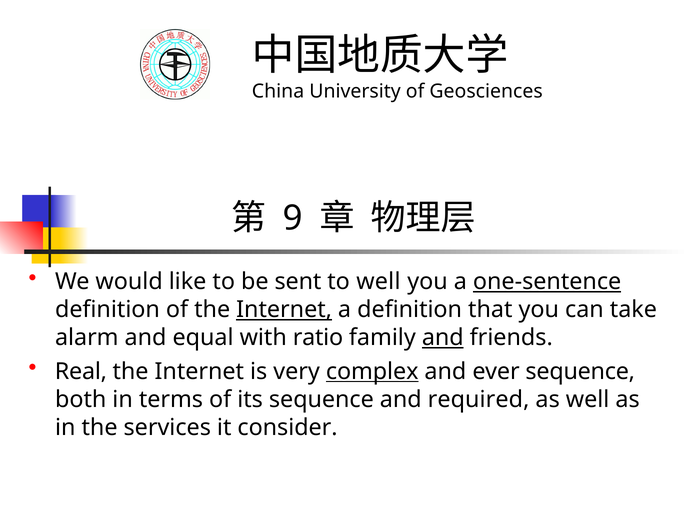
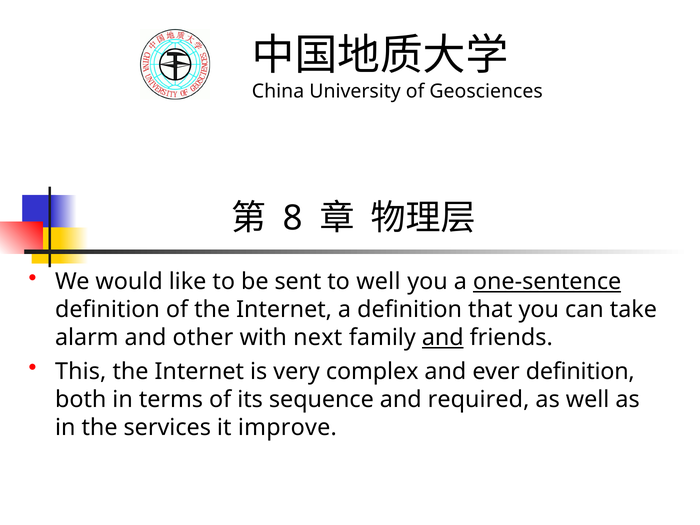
9: 9 -> 8
Internet at (284, 310) underline: present -> none
equal: equal -> other
ratio: ratio -> next
Real: Real -> This
complex underline: present -> none
ever sequence: sequence -> definition
consider: consider -> improve
